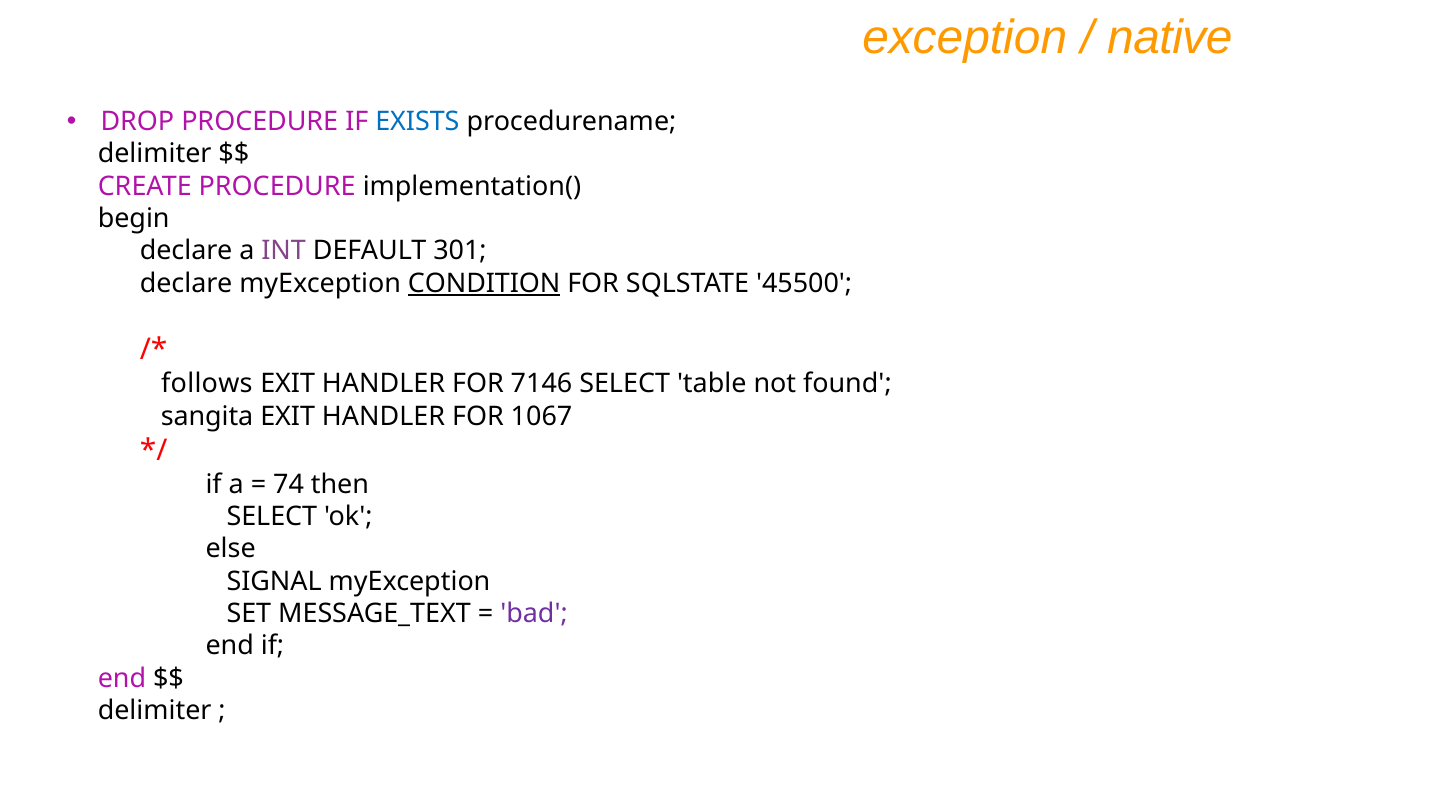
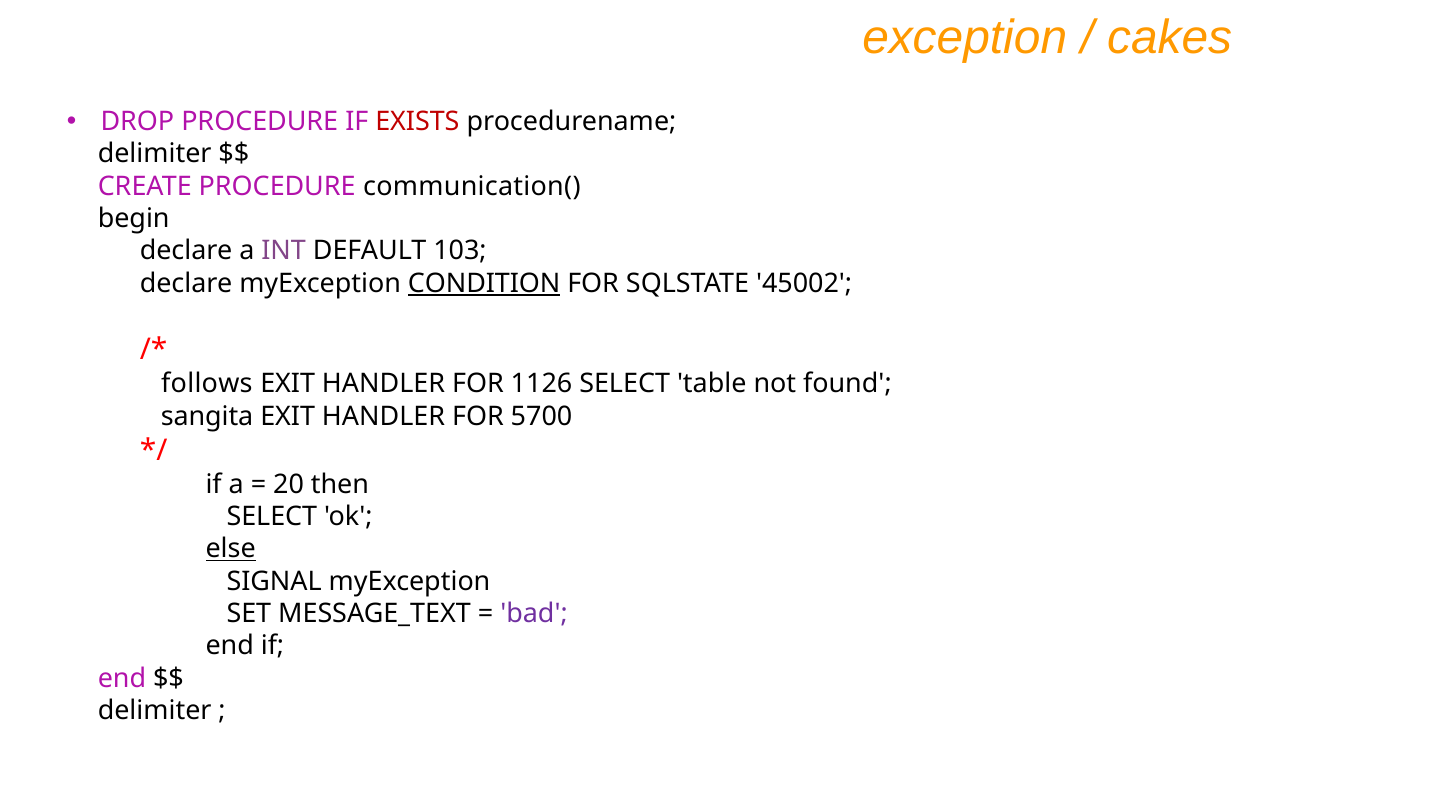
native: native -> cakes
EXISTS colour: blue -> red
implementation(: implementation( -> communication(
301: 301 -> 103
45500: 45500 -> 45002
7146: 7146 -> 1126
1067: 1067 -> 5700
74: 74 -> 20
else underline: none -> present
